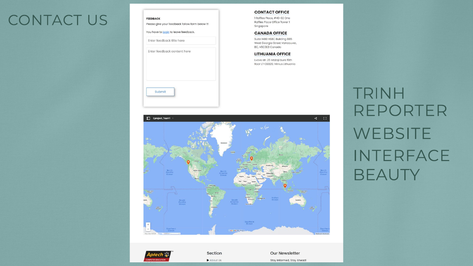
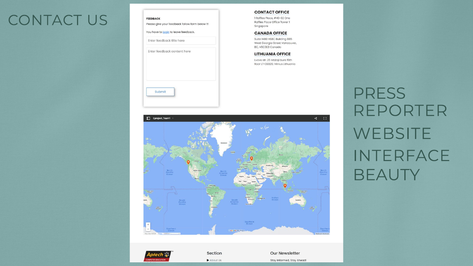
TRINH: TRINH -> PRESS
